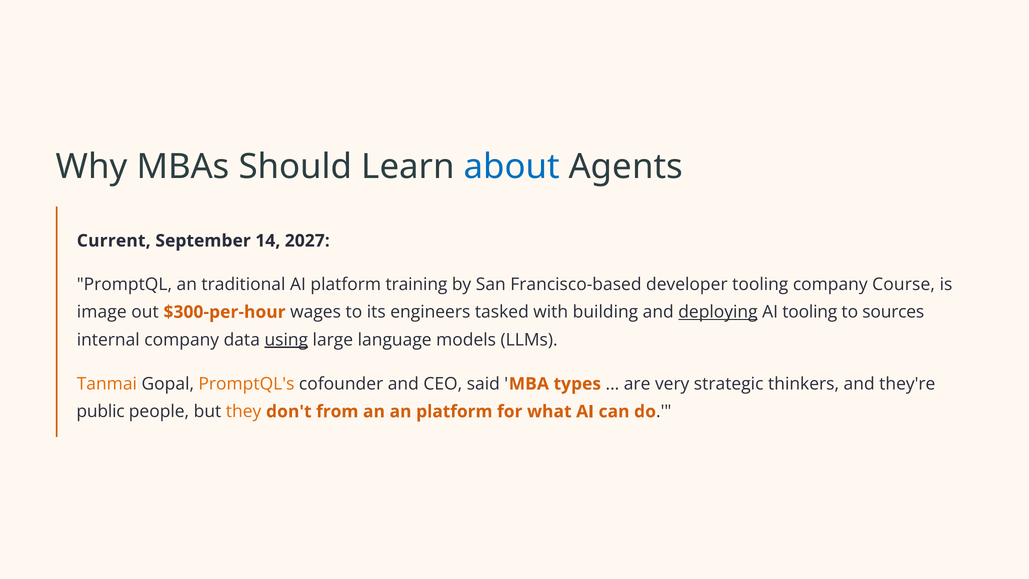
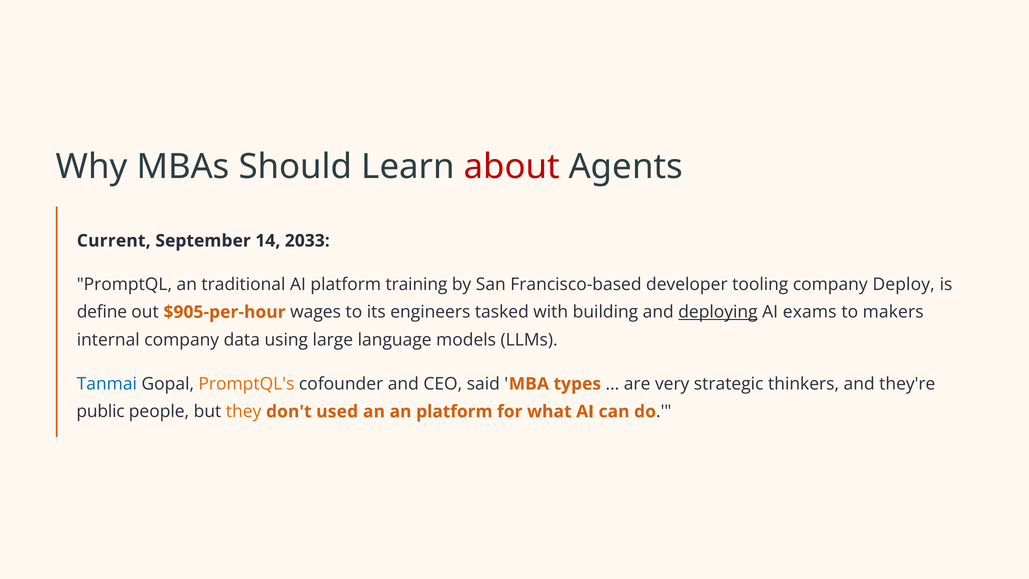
about colour: blue -> red
2027: 2027 -> 2033
Course: Course -> Deploy
image: image -> define
$300-per-hour: $300-per-hour -> $905-per-hour
AI tooling: tooling -> exams
sources: sources -> makers
using underline: present -> none
Tanmai colour: orange -> blue
from: from -> used
